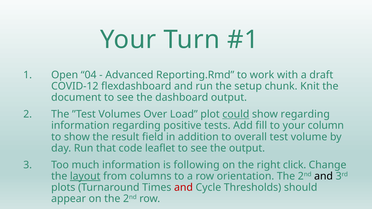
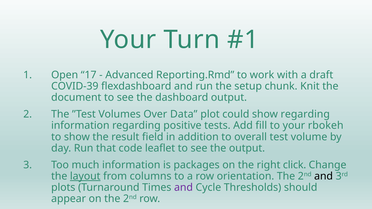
04: 04 -> 17
COVID-12: COVID-12 -> COVID-39
Load: Load -> Data
could underline: present -> none
column: column -> rbokeh
following: following -> packages
and at (183, 188) colour: red -> purple
